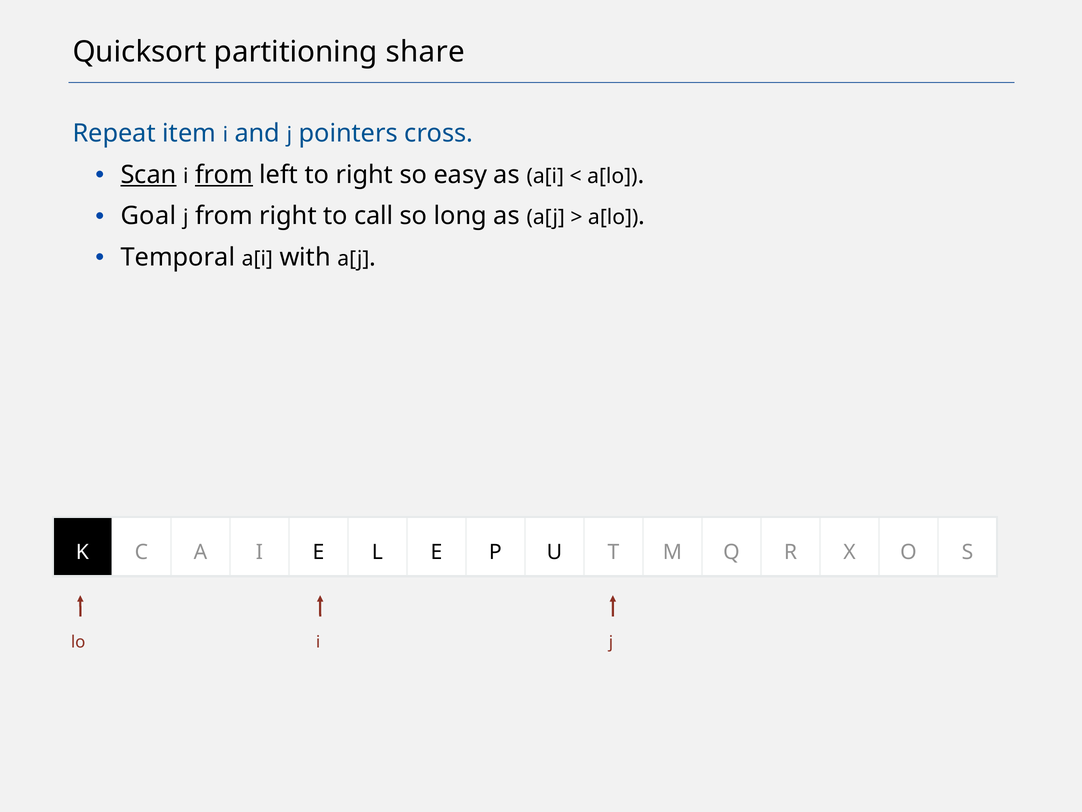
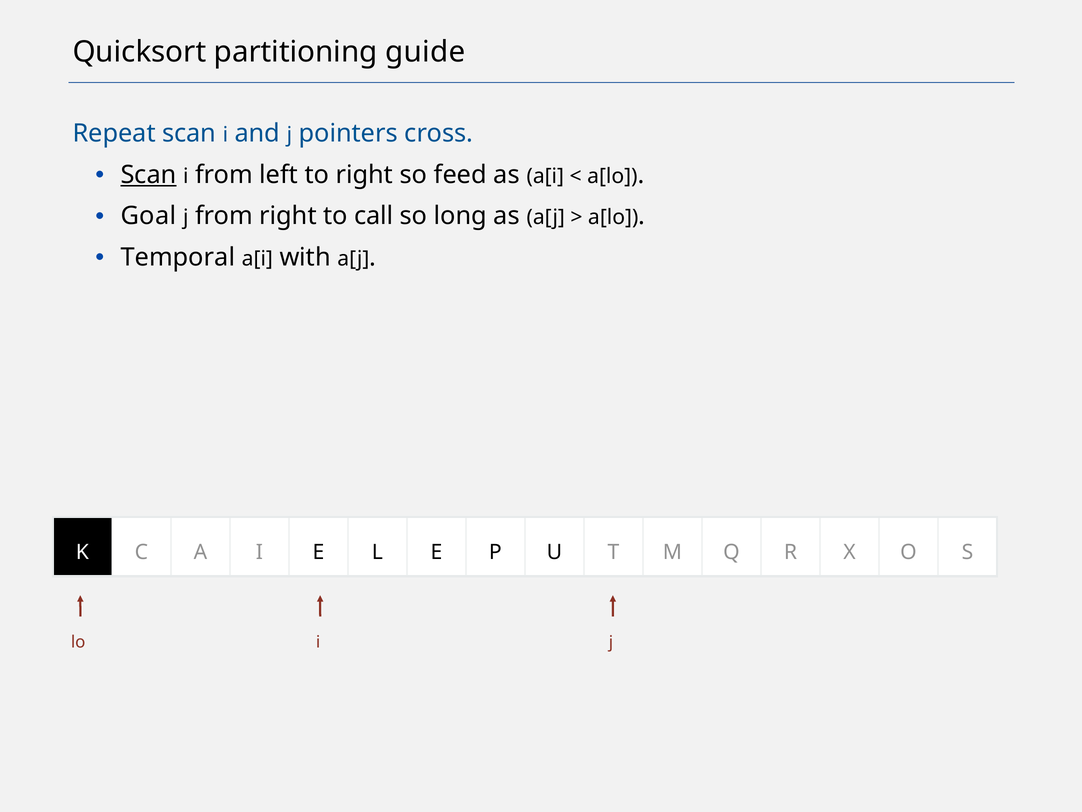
share: share -> guide
Repeat item: item -> scan
from at (224, 175) underline: present -> none
easy: easy -> feed
